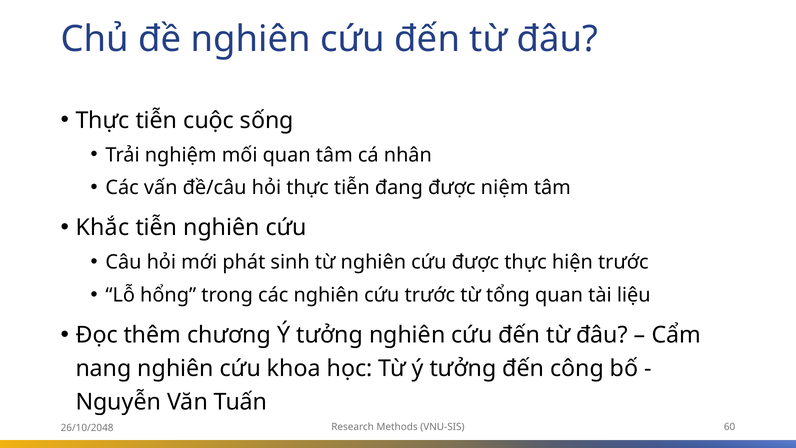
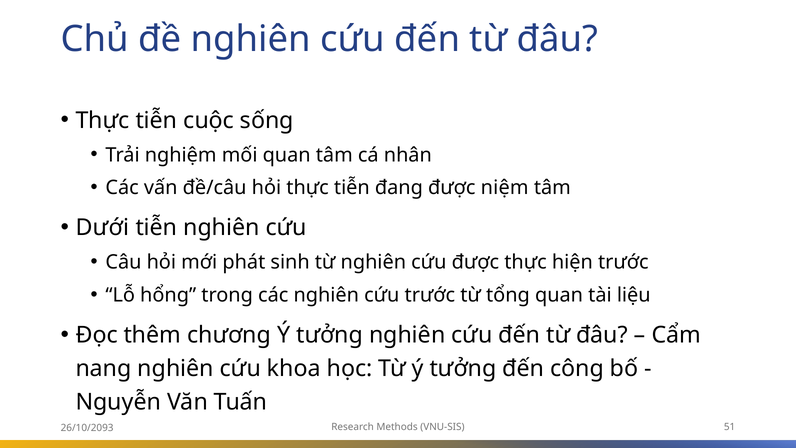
Khắc: Khắc -> Dưới
60: 60 -> 51
26/10/2048: 26/10/2048 -> 26/10/2093
